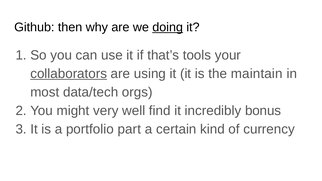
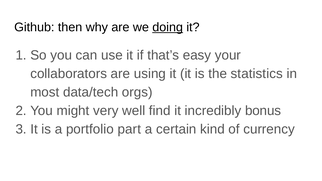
tools: tools -> easy
collaborators underline: present -> none
maintain: maintain -> statistics
